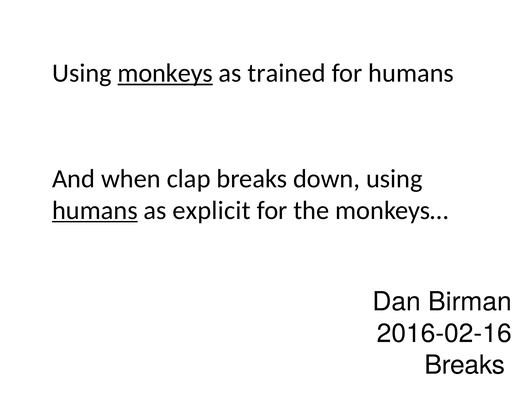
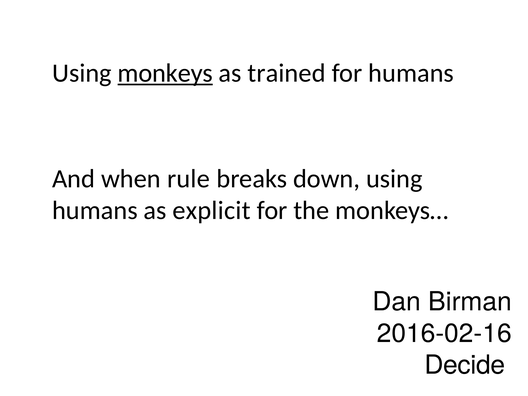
clap: clap -> rule
humans at (95, 210) underline: present -> none
Breaks at (465, 365): Breaks -> Decide
